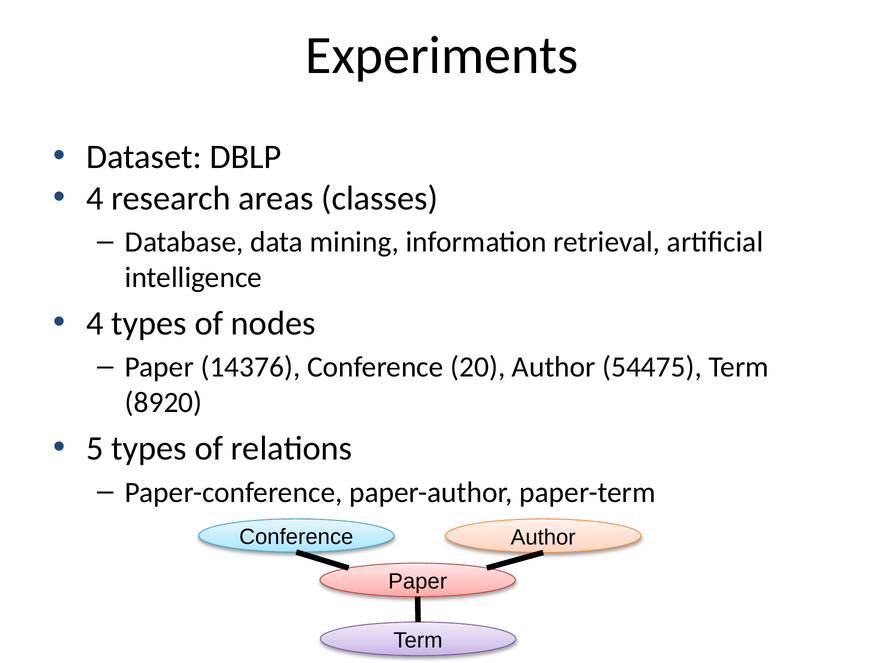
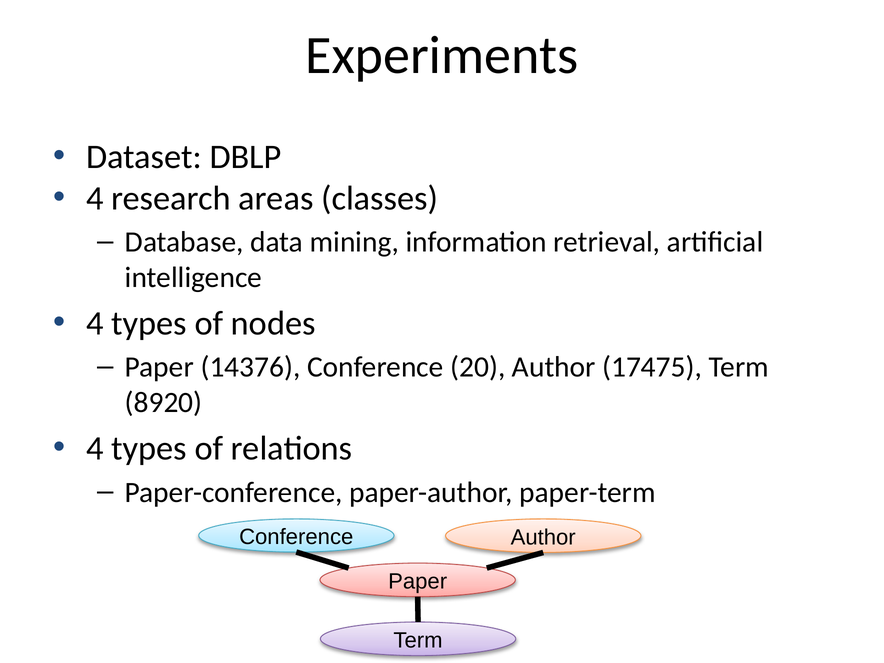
54475: 54475 -> 17475
5 at (95, 448): 5 -> 4
